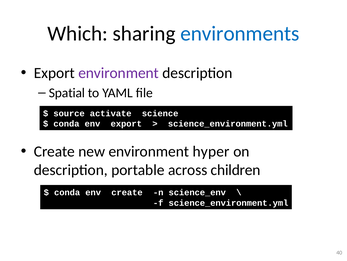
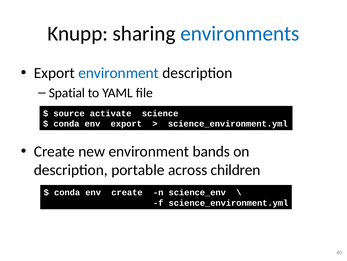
Which: Which -> Knupp
environment at (119, 73) colour: purple -> blue
hyper: hyper -> bands
